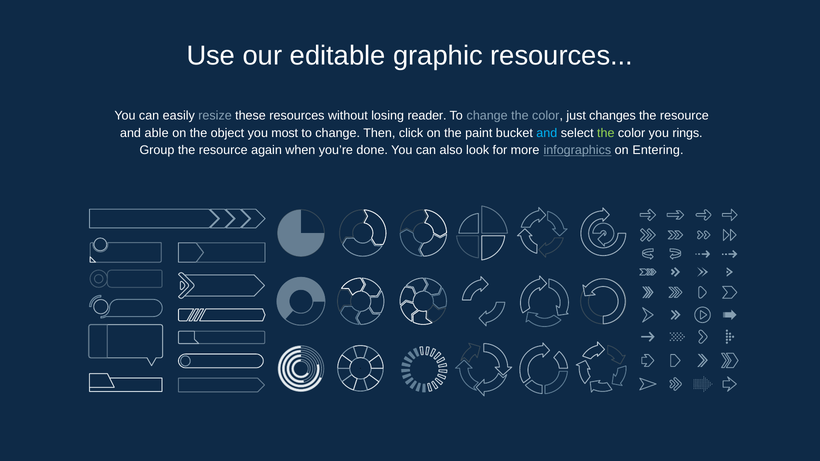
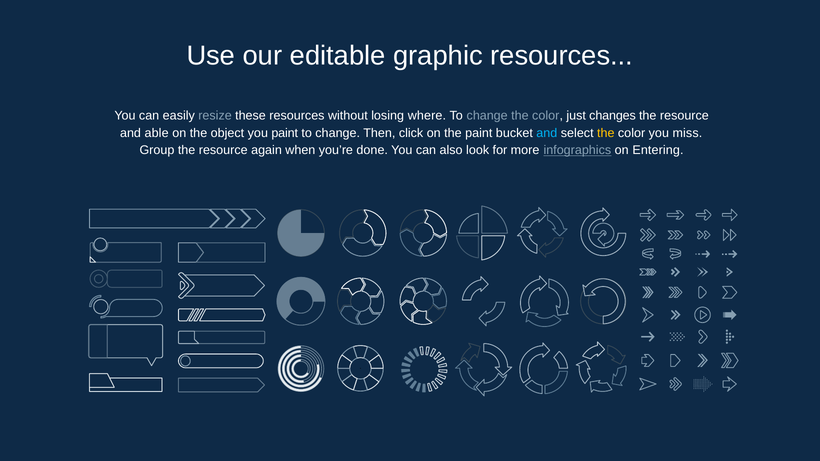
reader: reader -> where
you most: most -> paint
the at (606, 133) colour: light green -> yellow
rings: rings -> miss
